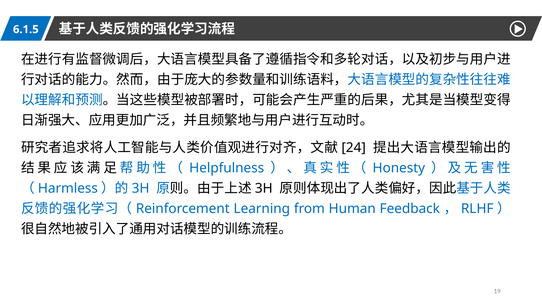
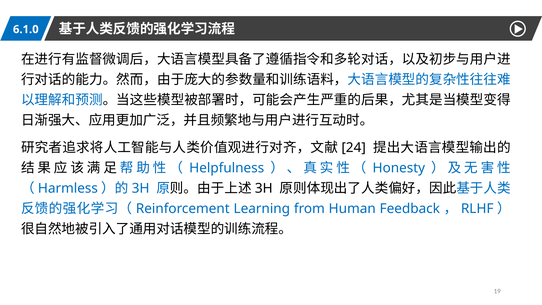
6.1.5: 6.1.5 -> 6.1.0
